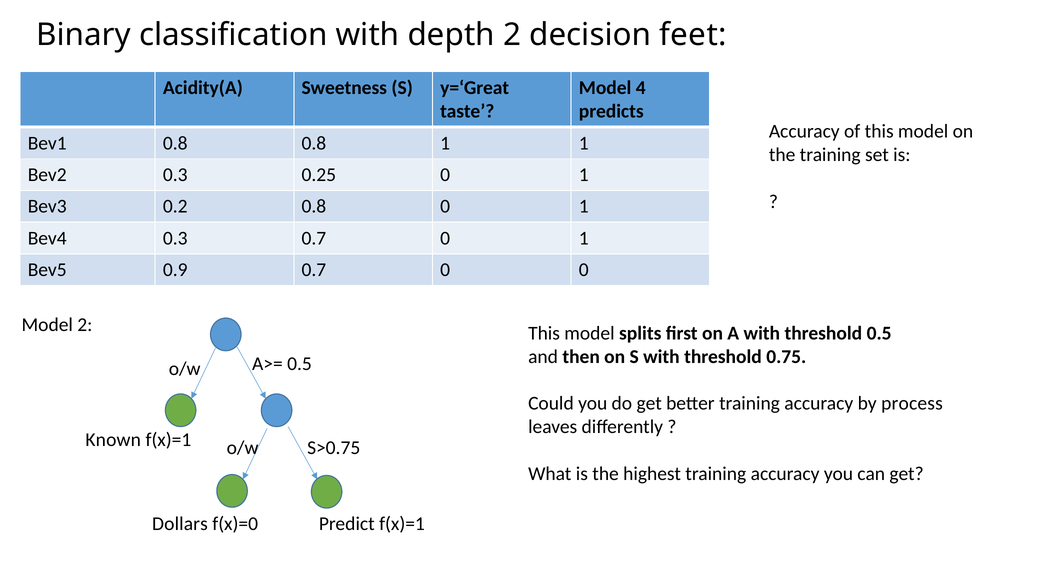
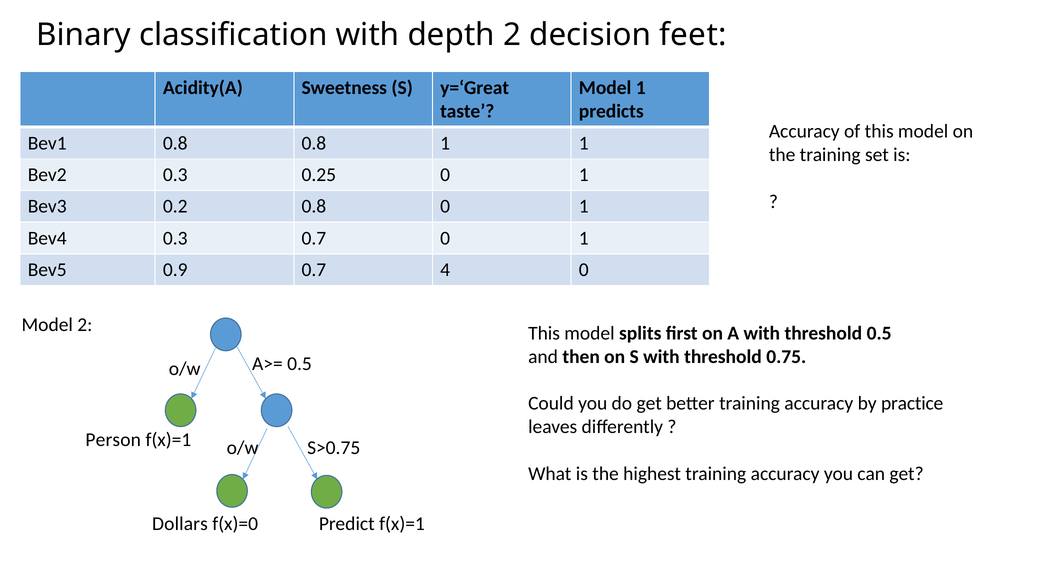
Model 4: 4 -> 1
0.9 0.7 0: 0 -> 4
process: process -> practice
Known: Known -> Person
